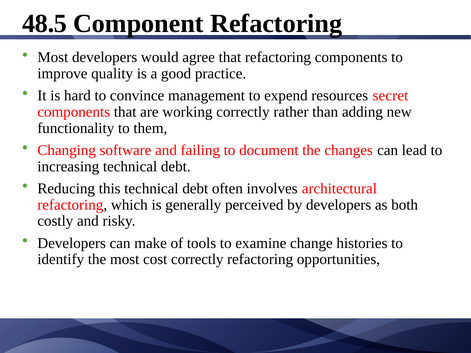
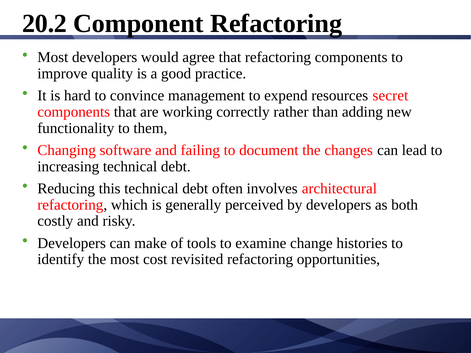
48.5: 48.5 -> 20.2
cost correctly: correctly -> revisited
